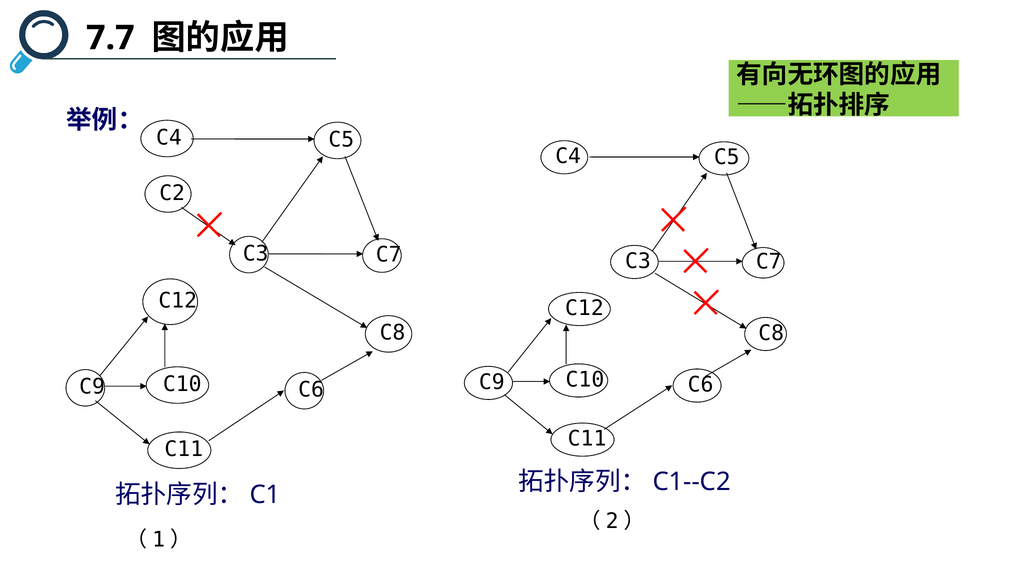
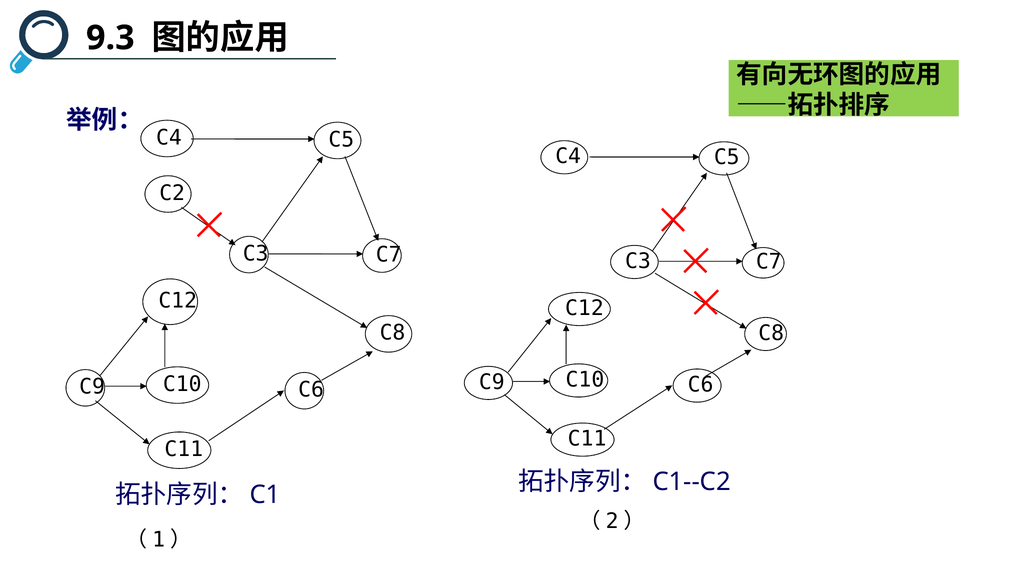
7.7: 7.7 -> 9.3
